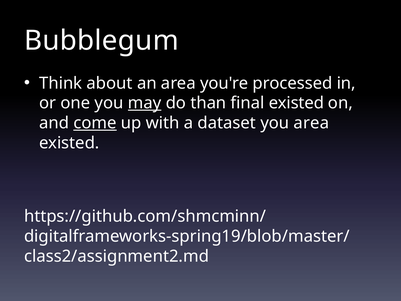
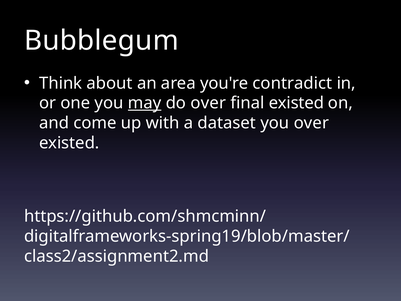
processed: processed -> contradict
do than: than -> over
come underline: present -> none
you area: area -> over
